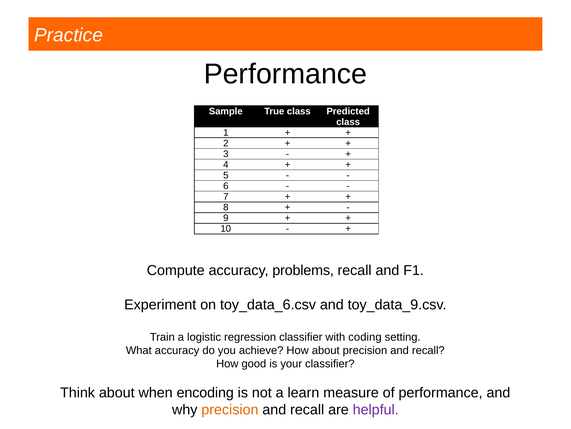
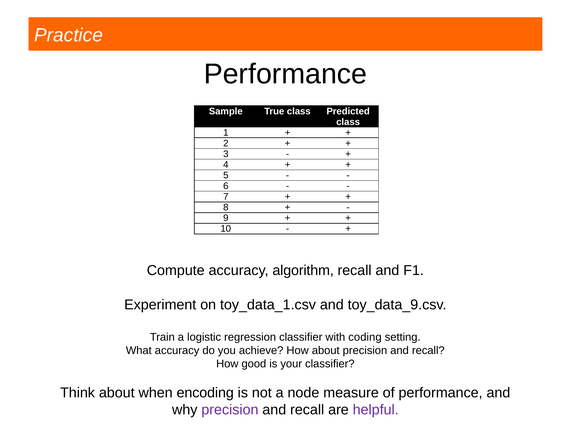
problems: problems -> algorithm
toy_data_6.csv: toy_data_6.csv -> toy_data_1.csv
learn: learn -> node
precision at (230, 409) colour: orange -> purple
